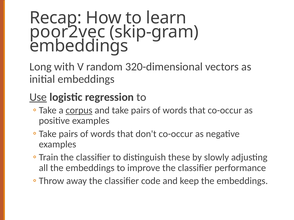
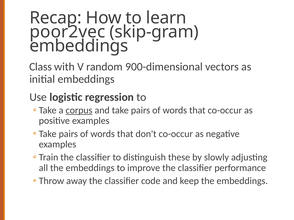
Long: Long -> Class
320-dimensional: 320-dimensional -> 900-dimensional
Use underline: present -> none
